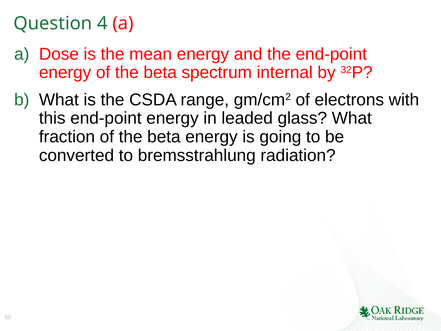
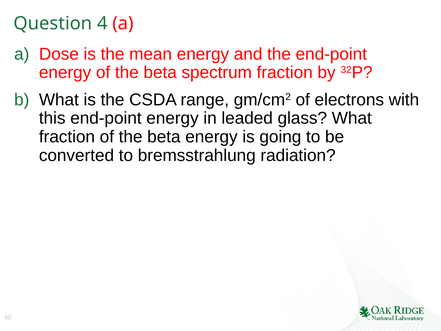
spectrum internal: internal -> fraction
